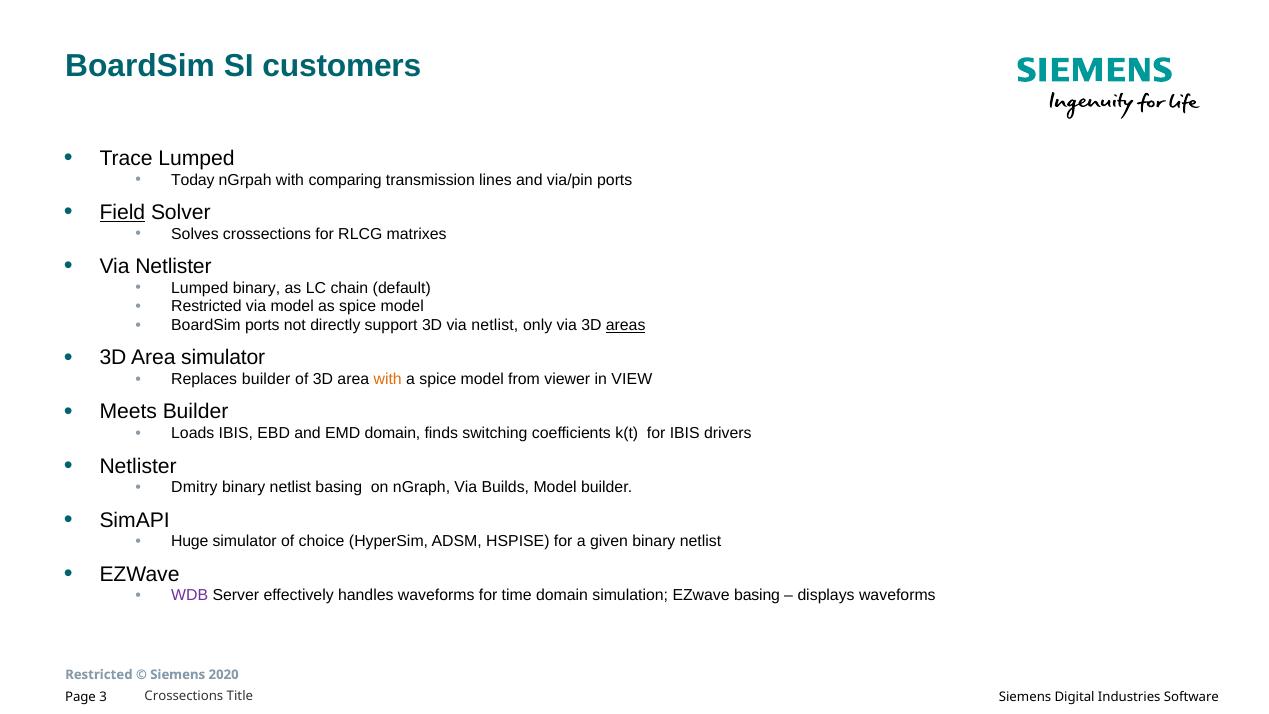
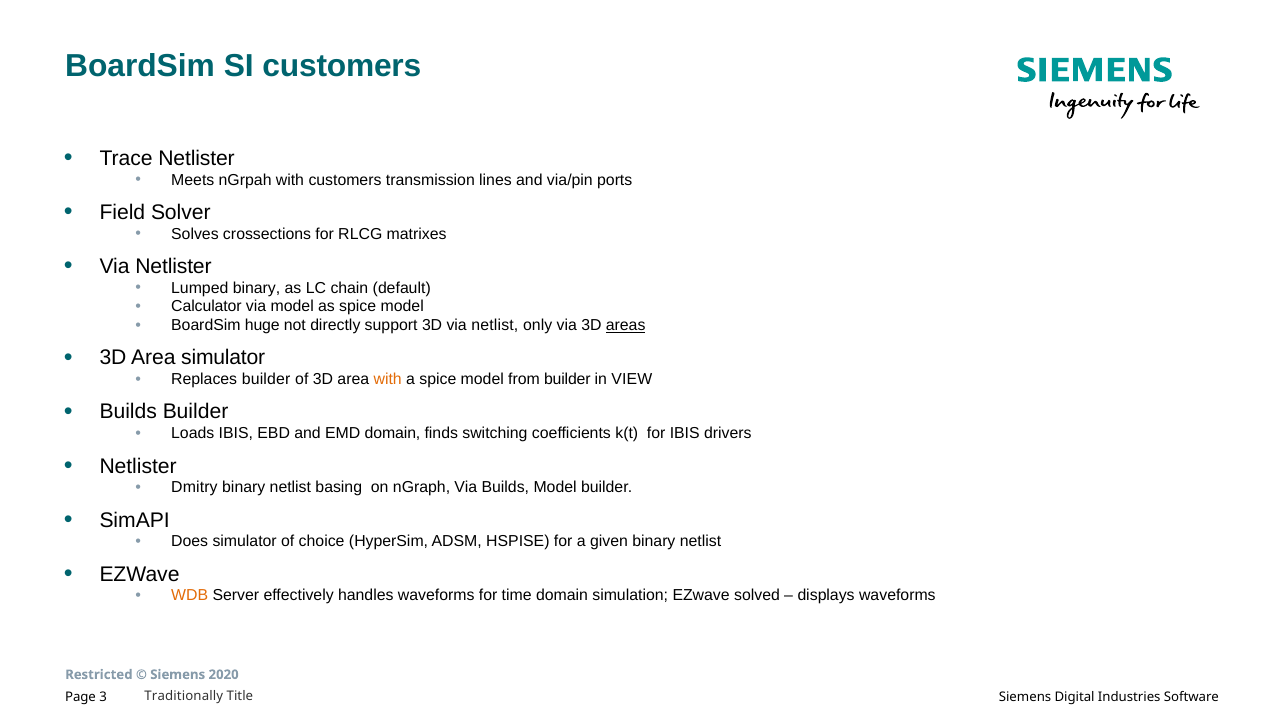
Trace Lumped: Lumped -> Netlister
Today: Today -> Meets
with comparing: comparing -> customers
Field underline: present -> none
Restricted at (206, 307): Restricted -> Calculator
BoardSim ports: ports -> huge
from viewer: viewer -> builder
Meets at (128, 412): Meets -> Builds
Huge: Huge -> Does
WDB colour: purple -> orange
EZwave basing: basing -> solved
Crossections at (184, 696): Crossections -> Traditionally
